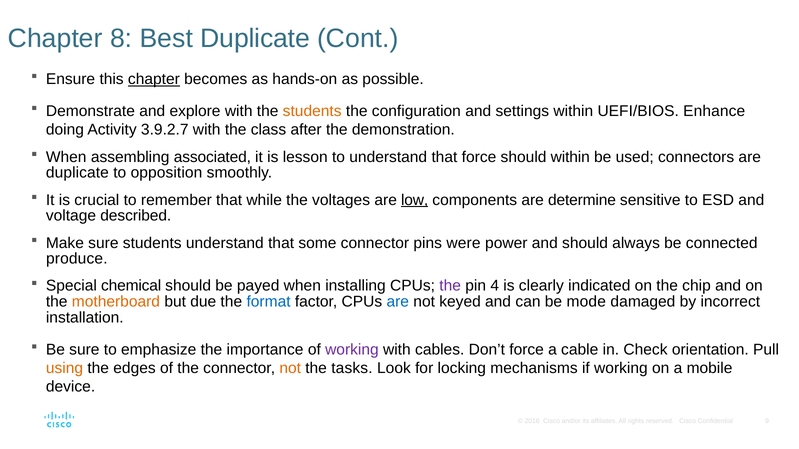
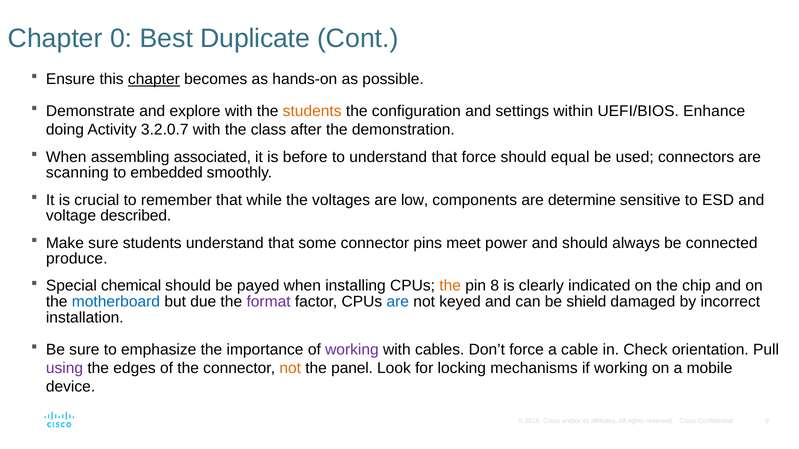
8: 8 -> 0
3.9.2.7: 3.9.2.7 -> 3.2.0.7
lesson: lesson -> before
should within: within -> equal
duplicate at (77, 173): duplicate -> scanning
opposition: opposition -> embedded
low underline: present -> none
were: were -> meet
the at (450, 286) colour: purple -> orange
4: 4 -> 8
motherboard colour: orange -> blue
format colour: blue -> purple
mode: mode -> shield
using colour: orange -> purple
tasks: tasks -> panel
